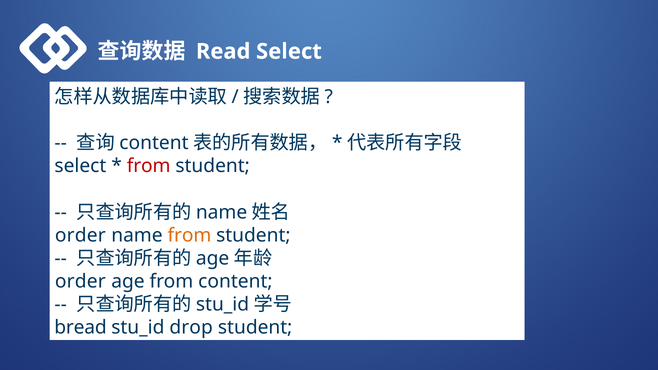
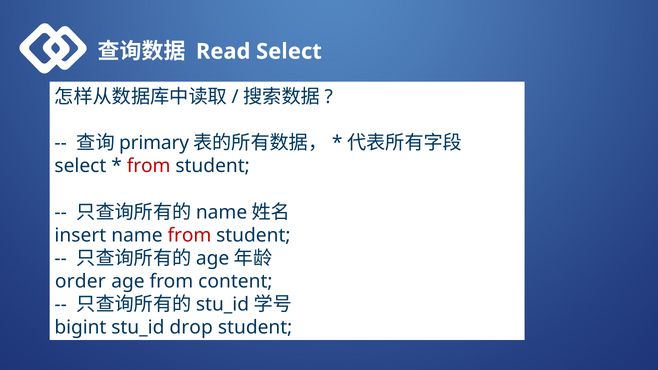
content at (154, 143): content -> primary
order at (80, 235): order -> insert
from at (189, 235) colour: orange -> red
bread: bread -> bigint
